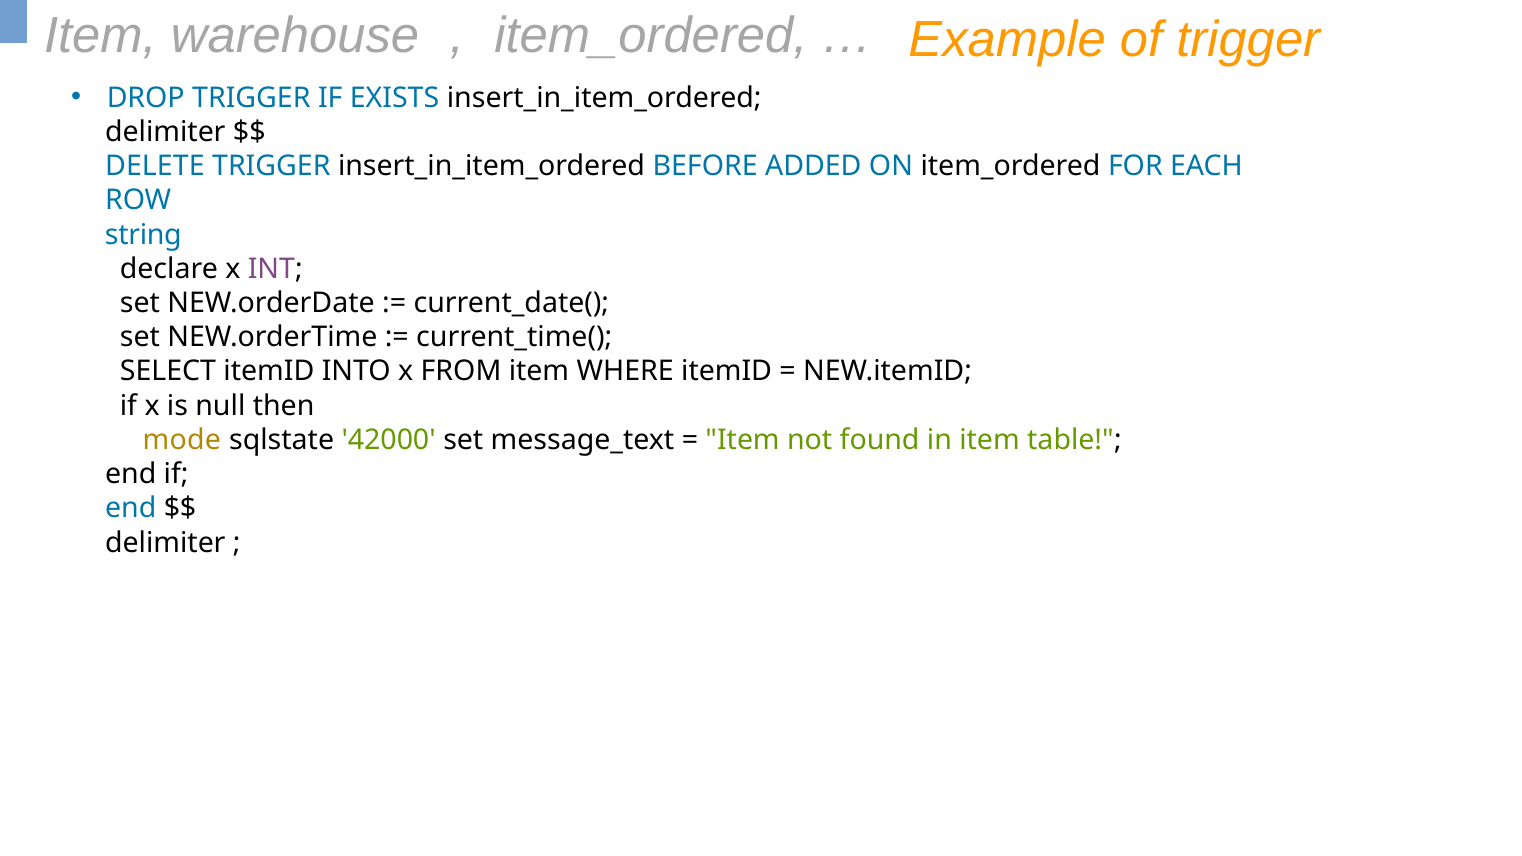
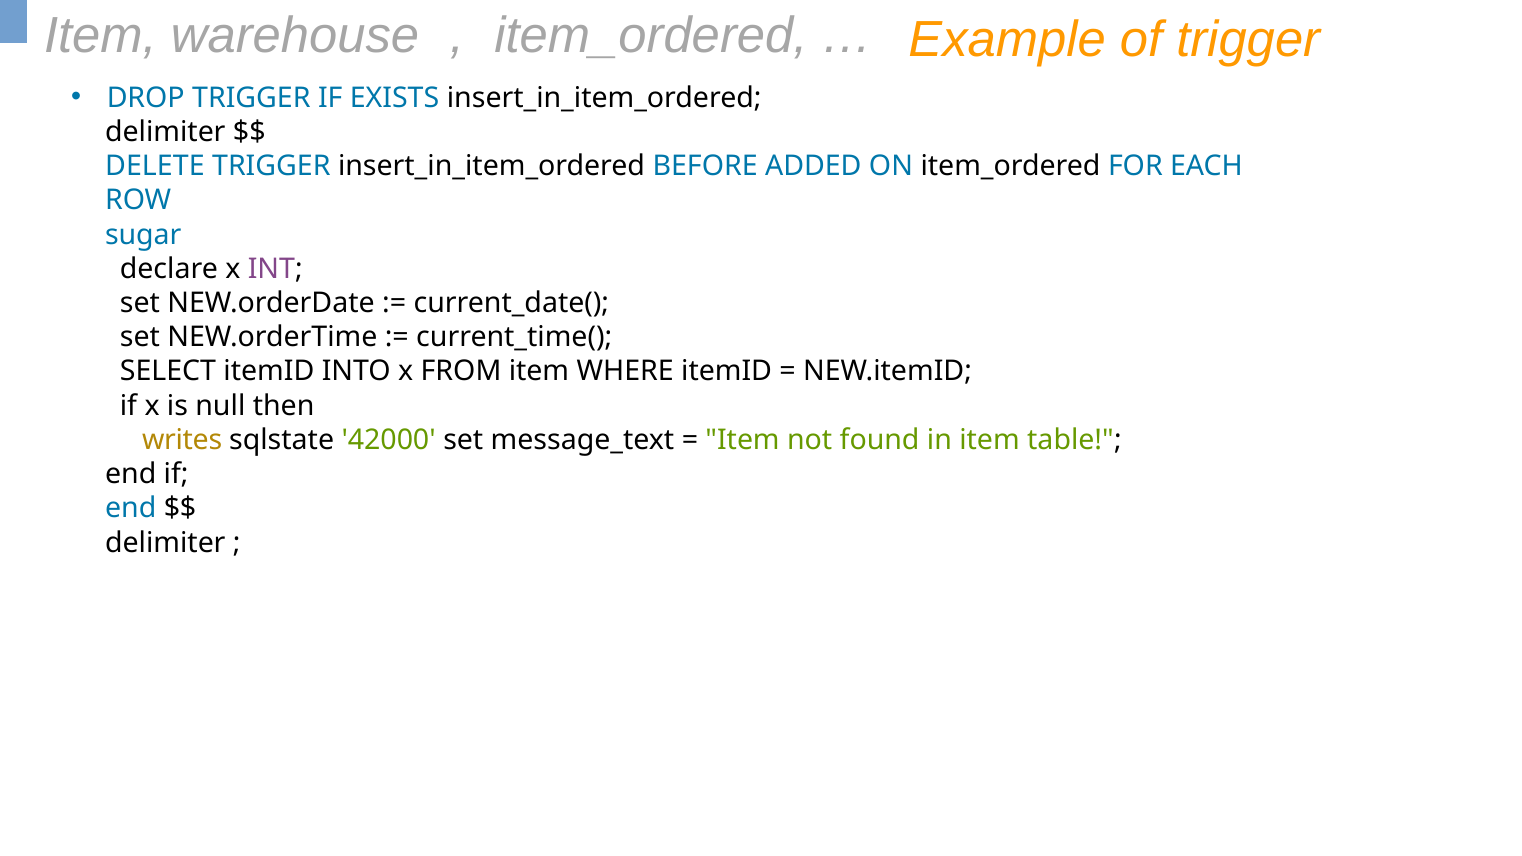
string: string -> sugar
mode: mode -> writes
